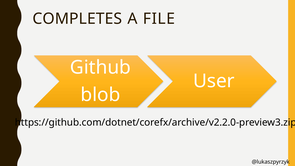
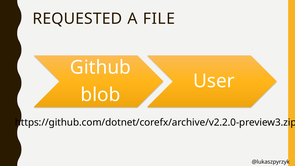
COMPLETES: COMPLETES -> REQUESTED
